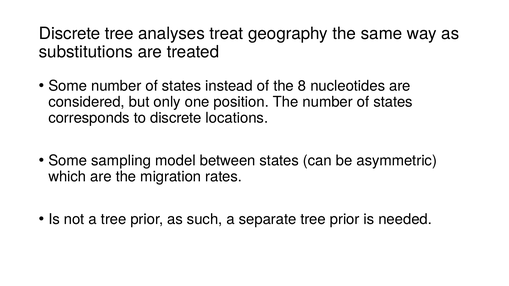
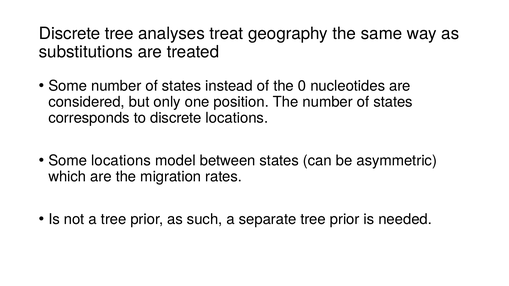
8: 8 -> 0
Some sampling: sampling -> locations
